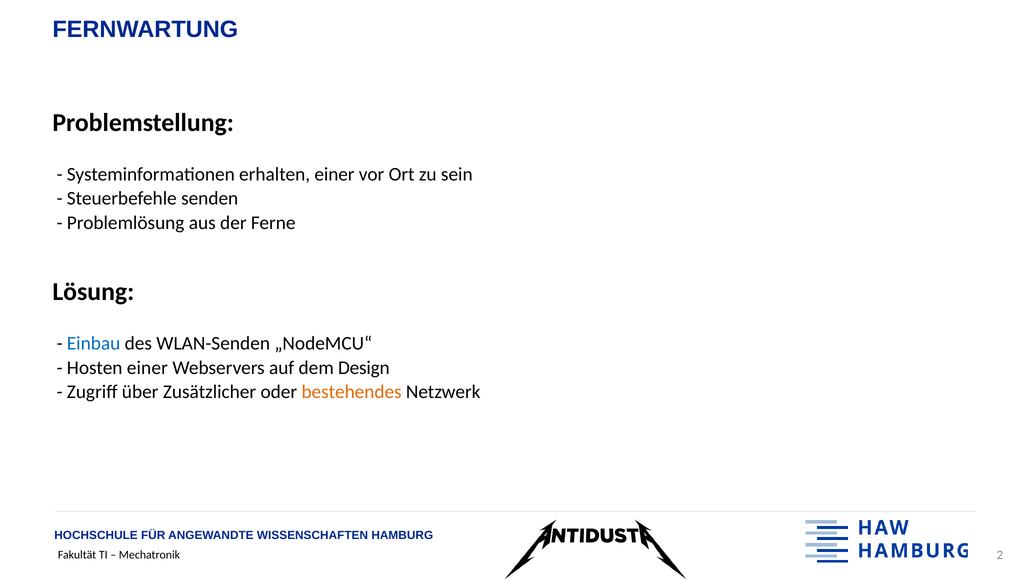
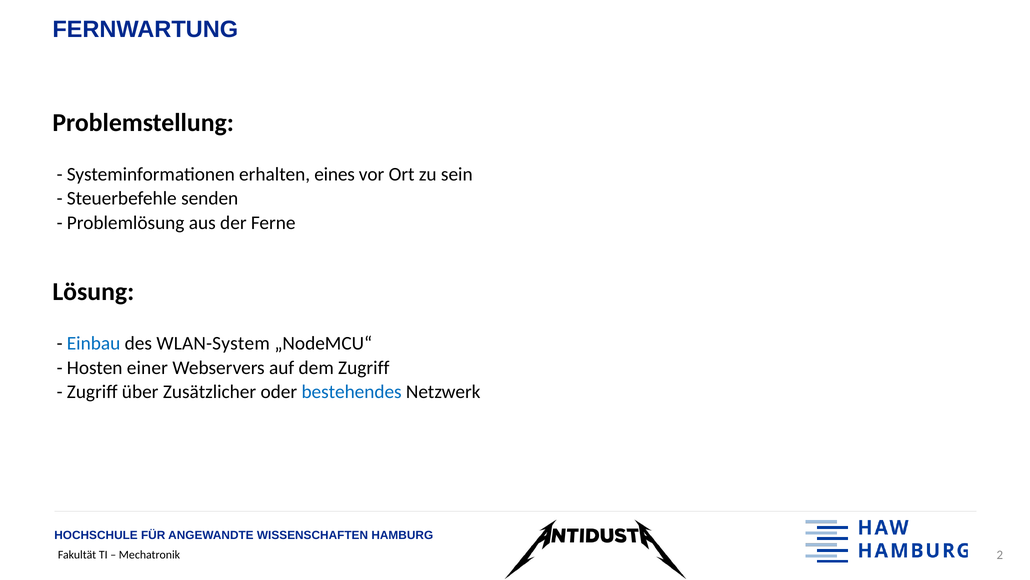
erhalten einer: einer -> eines
WLAN-Senden: WLAN-Senden -> WLAN-System
dem Design: Design -> Zugriff
bestehendes colour: orange -> blue
